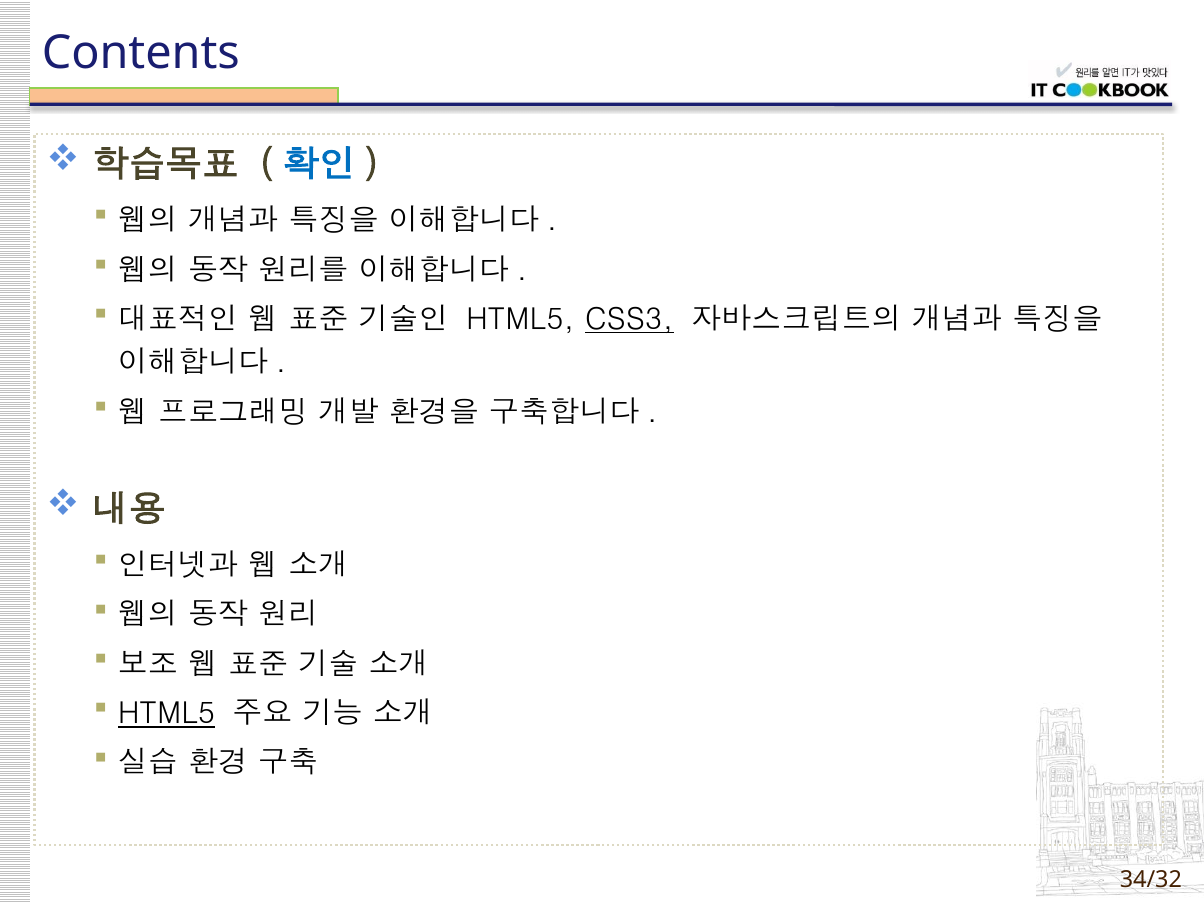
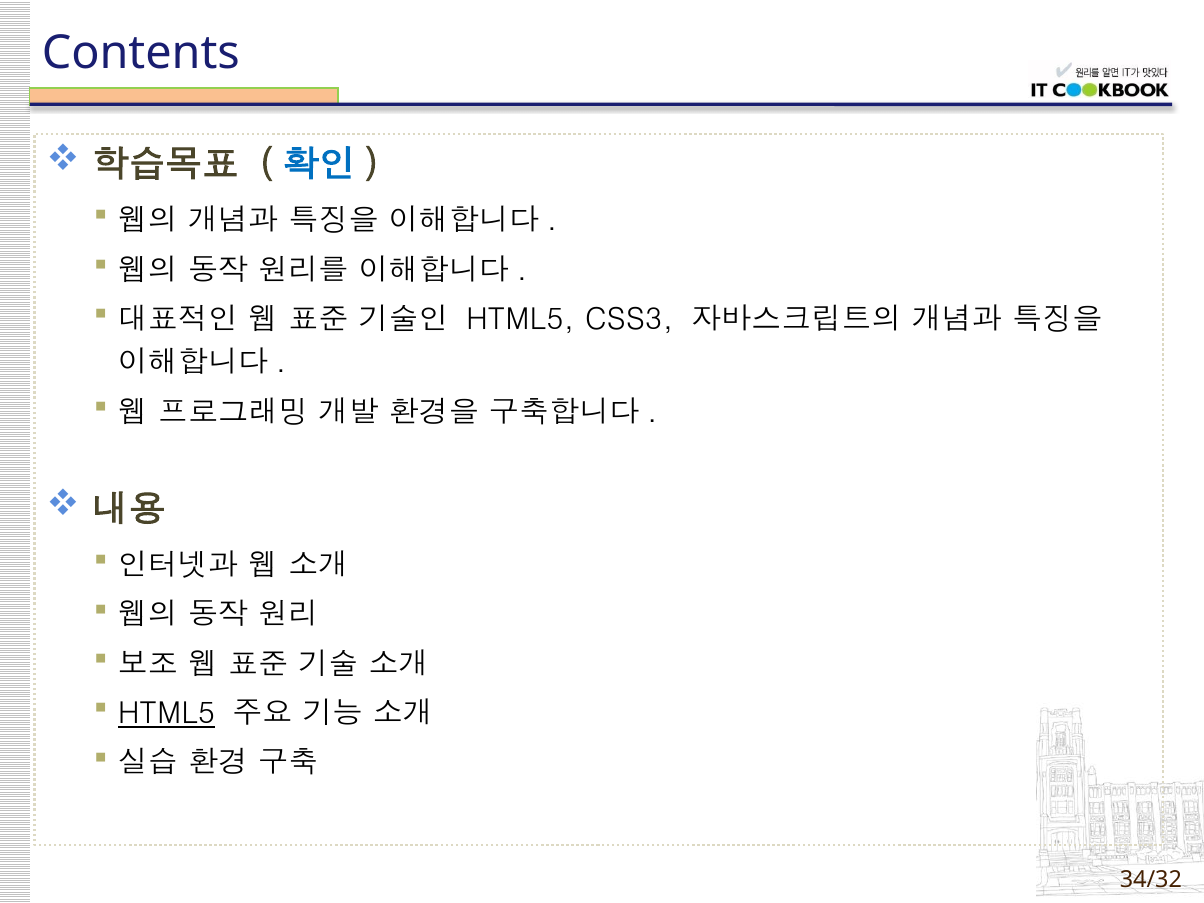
CSS3 underline: present -> none
